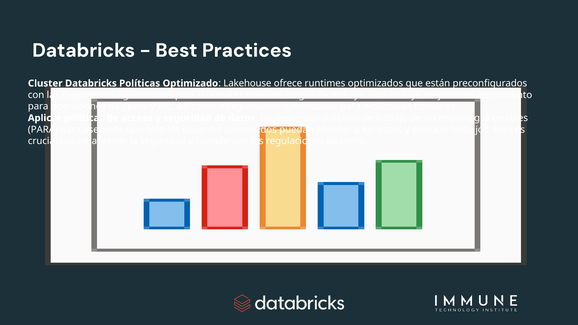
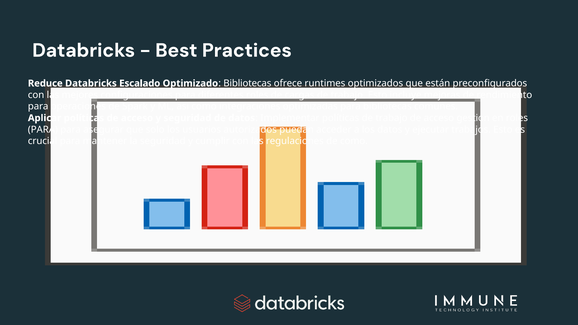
Cluster: Cluster -> Reduce
Databricks Políticas: Políticas -> Escalado
Optimizado Lakehouse: Lakehouse -> Bibliotecas
integra: integra -> gestión
